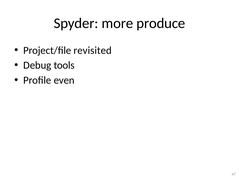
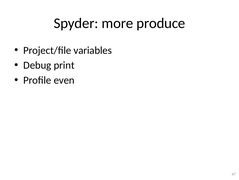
revisited: revisited -> variables
tools: tools -> print
